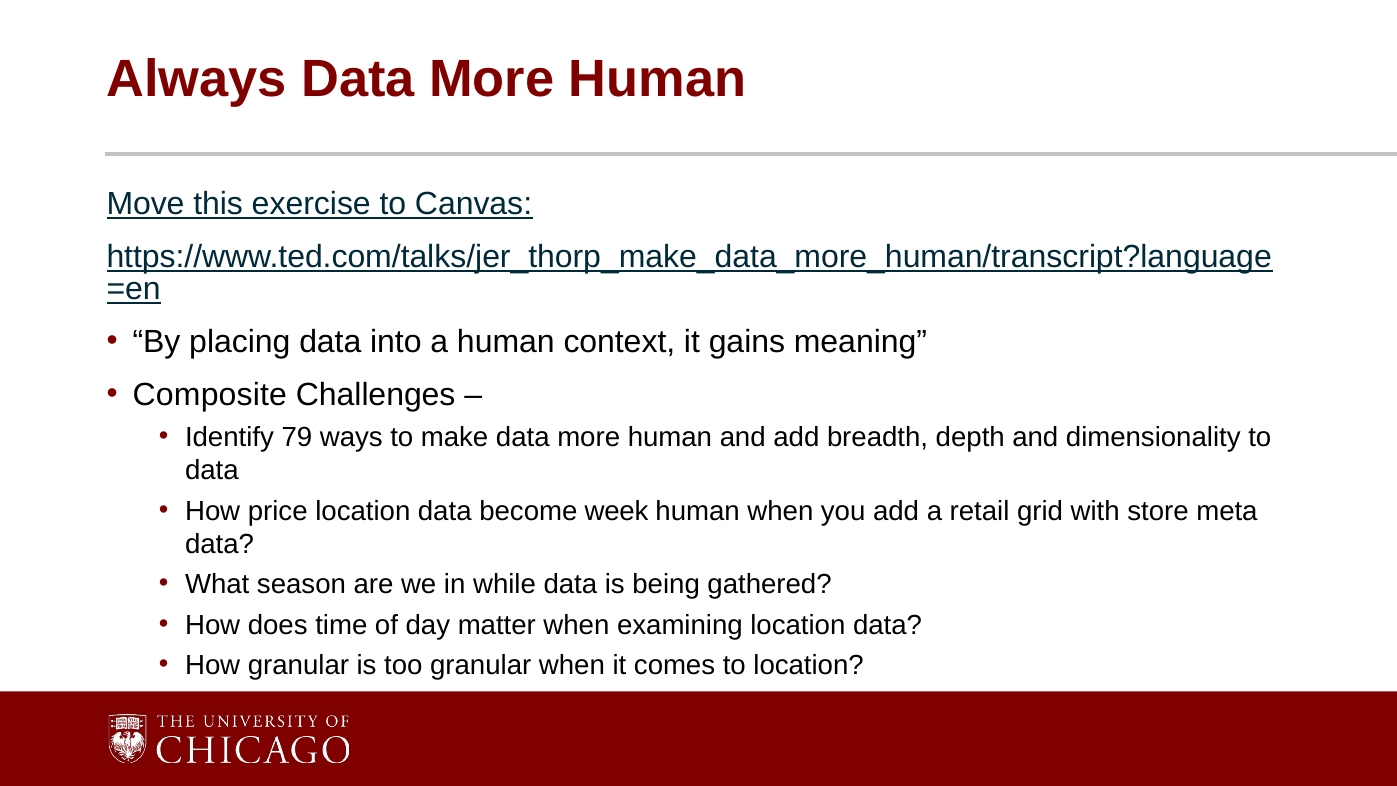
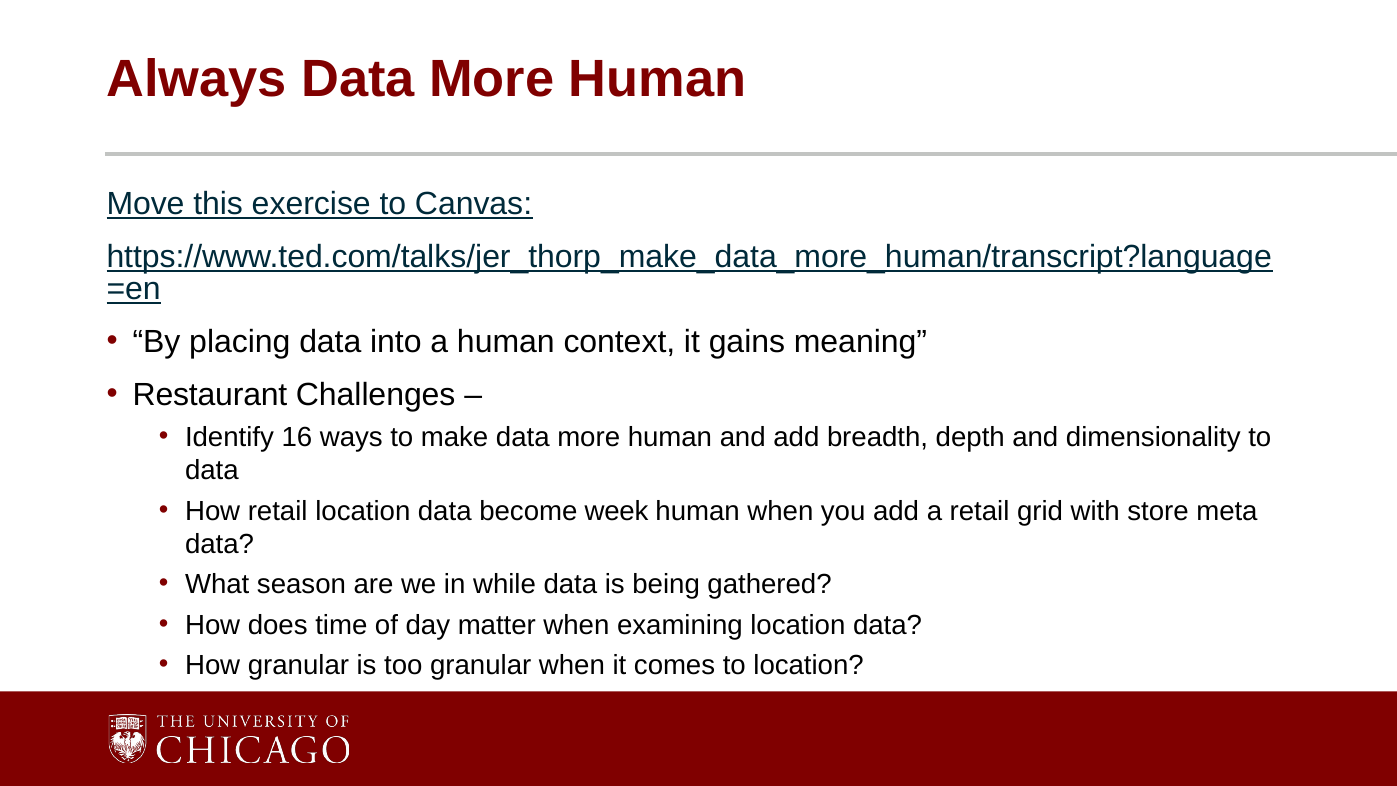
Composite: Composite -> Restaurant
79: 79 -> 16
How price: price -> retail
